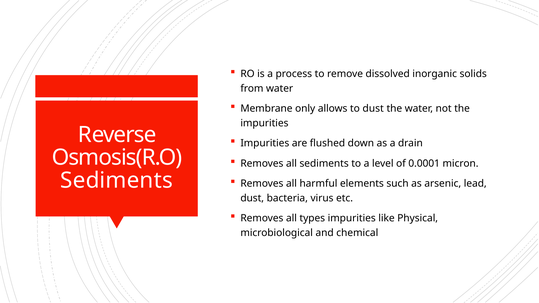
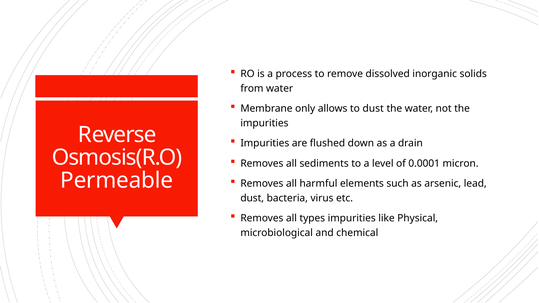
Sediments at (117, 181): Sediments -> Permeable
